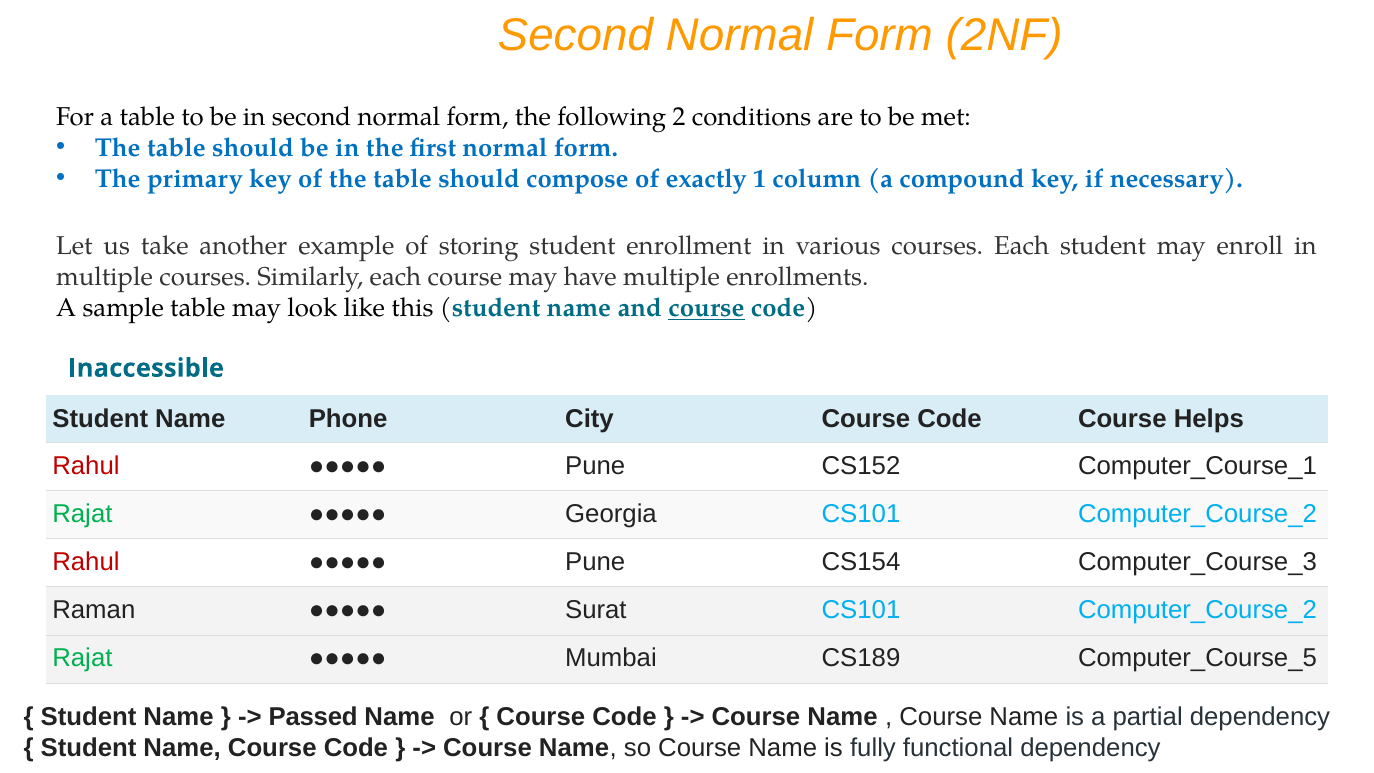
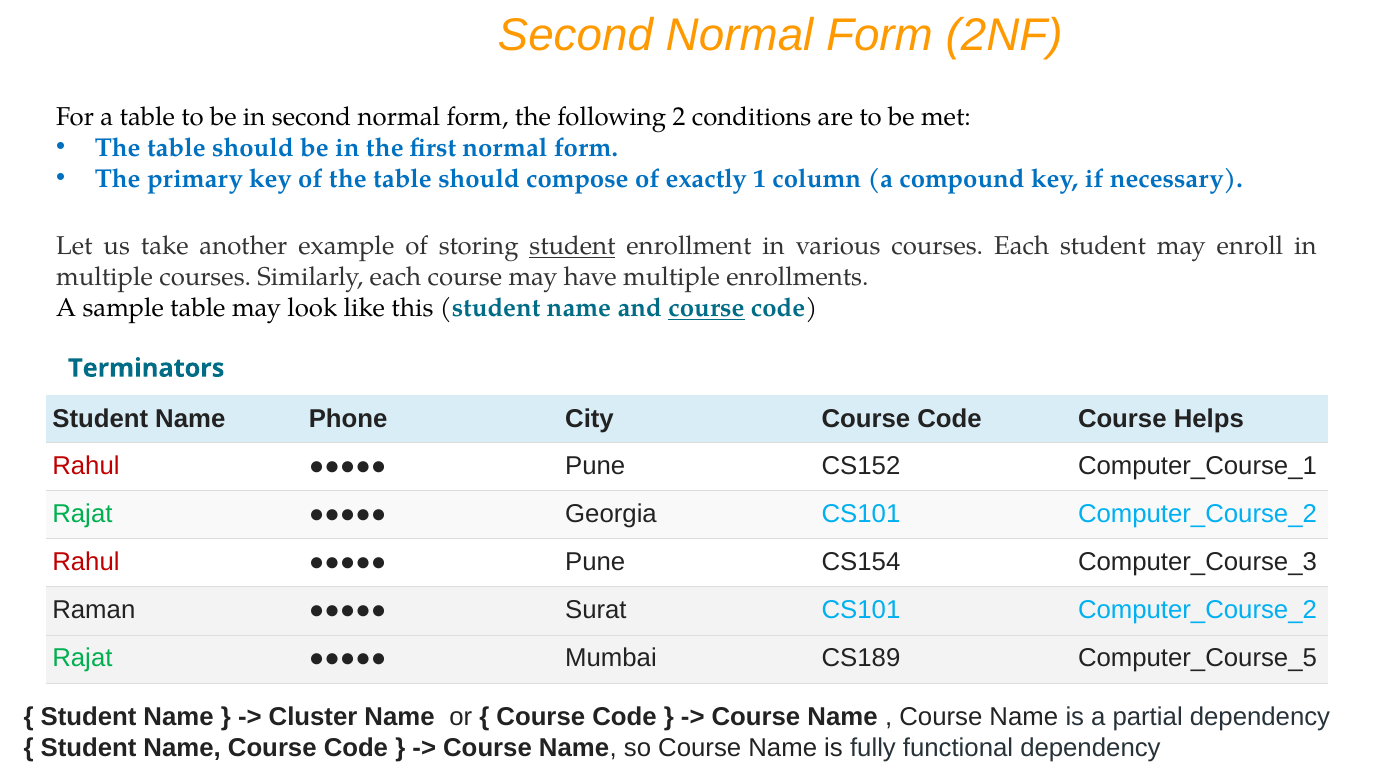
student at (572, 246) underline: none -> present
Inaccessible: Inaccessible -> Terminators
Passed: Passed -> Cluster
